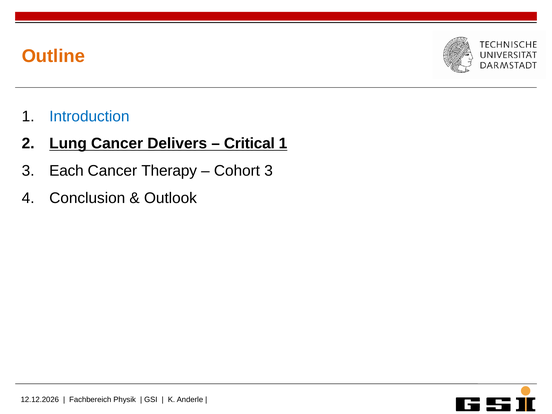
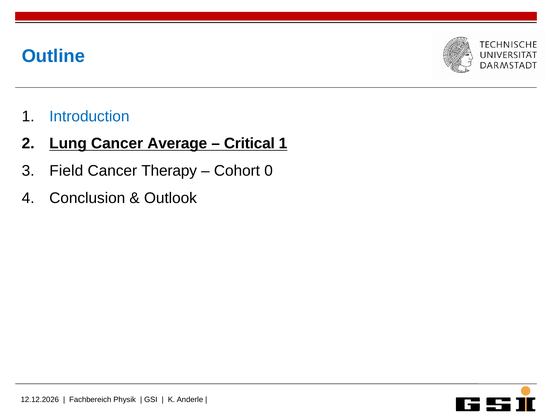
Outline colour: orange -> blue
Delivers: Delivers -> Average
Each: Each -> Field
Cohort 3: 3 -> 0
